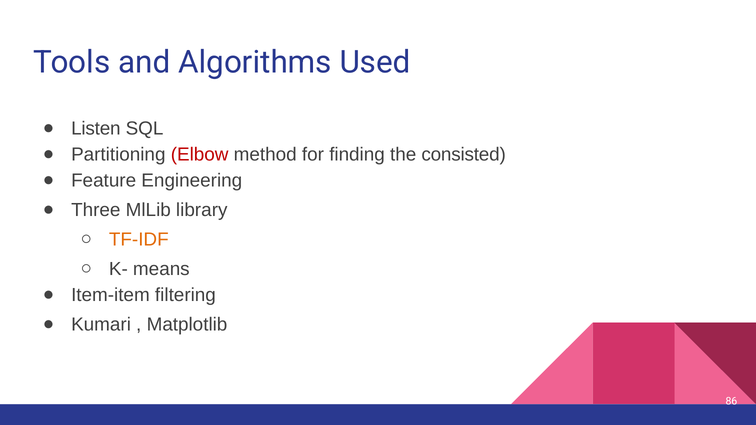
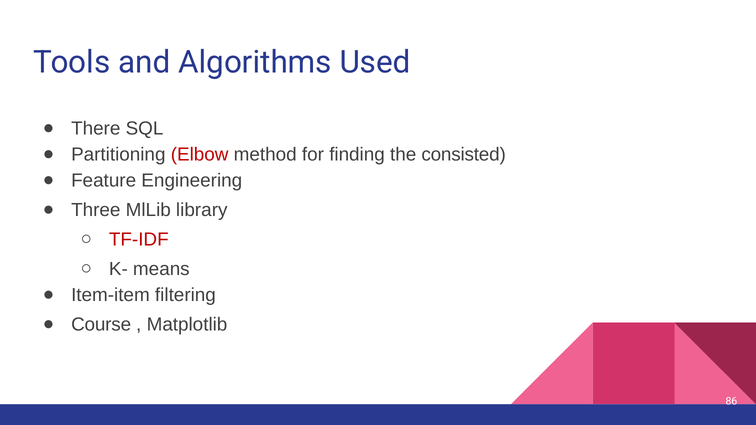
Listen: Listen -> There
TF-IDF colour: orange -> red
Kumari: Kumari -> Course
